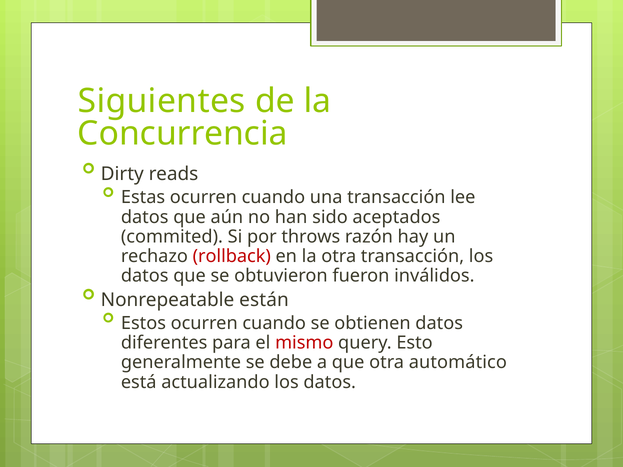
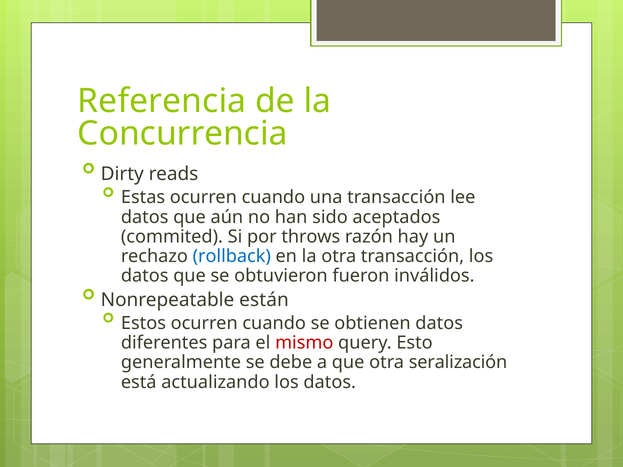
Siguientes: Siguientes -> Referencia
rollback colour: red -> blue
automático: automático -> seralización
